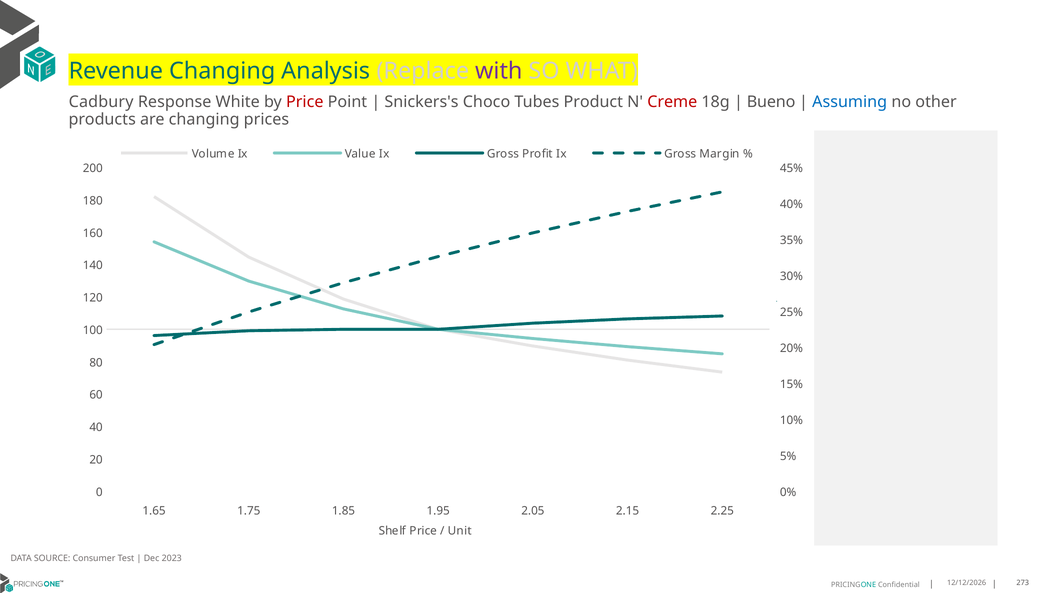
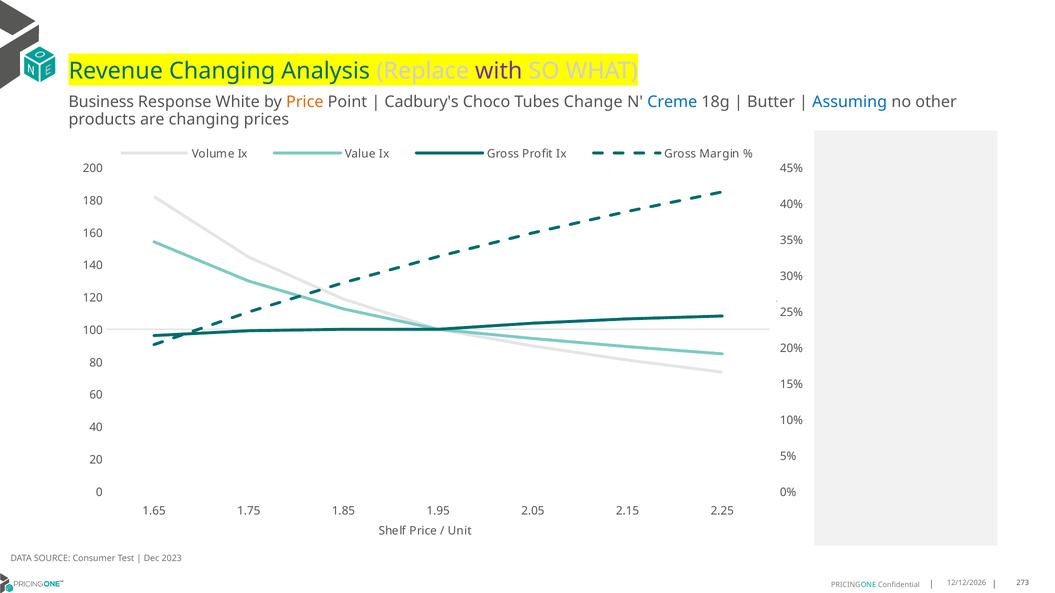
Cadbury: Cadbury -> Business
Price at (305, 102) colour: red -> orange
Snickers's: Snickers's -> Cadbury's
Product: Product -> Change
Creme colour: red -> blue
Bueno: Bueno -> Butter
